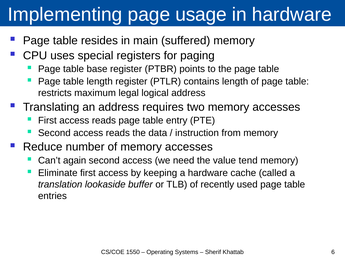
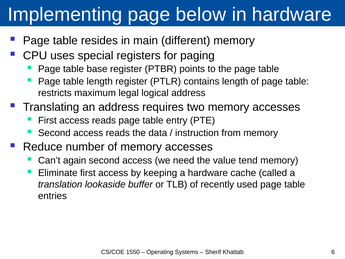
usage: usage -> below
suffered: suffered -> different
